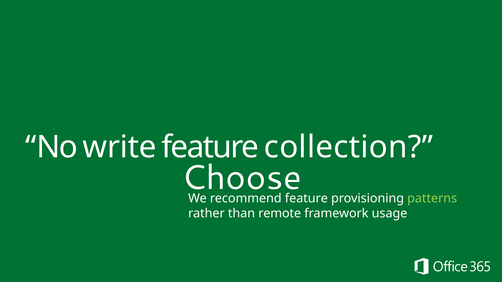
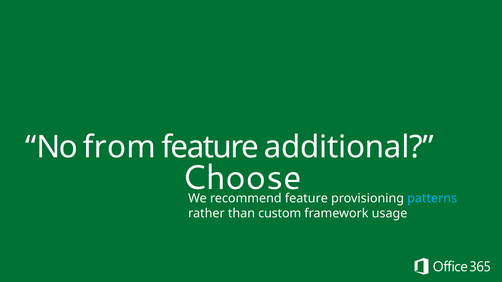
write: write -> from
collection: collection -> additional
patterns colour: light green -> light blue
remote: remote -> custom
